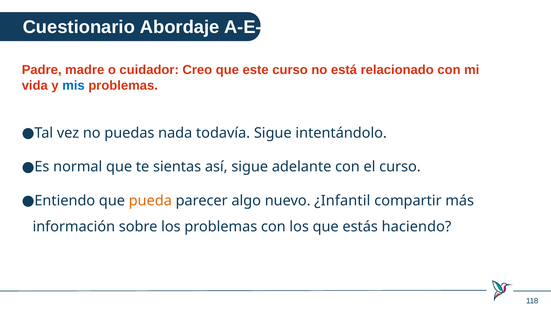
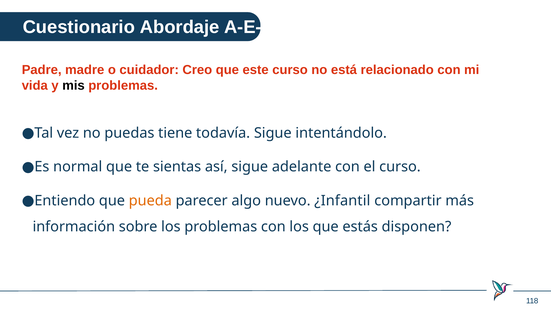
mis colour: blue -> black
nada: nada -> tiene
haciendo: haciendo -> disponen
